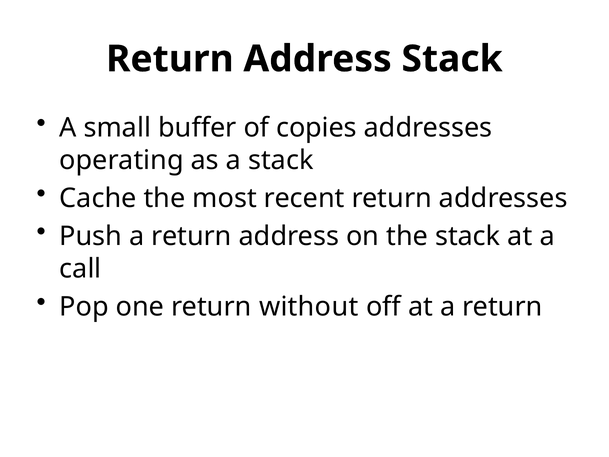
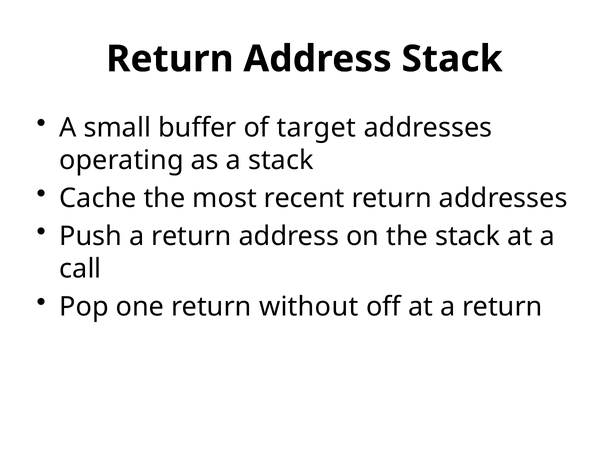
copies: copies -> target
